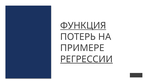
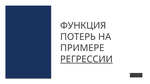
ФУНКЦИЯ underline: present -> none
